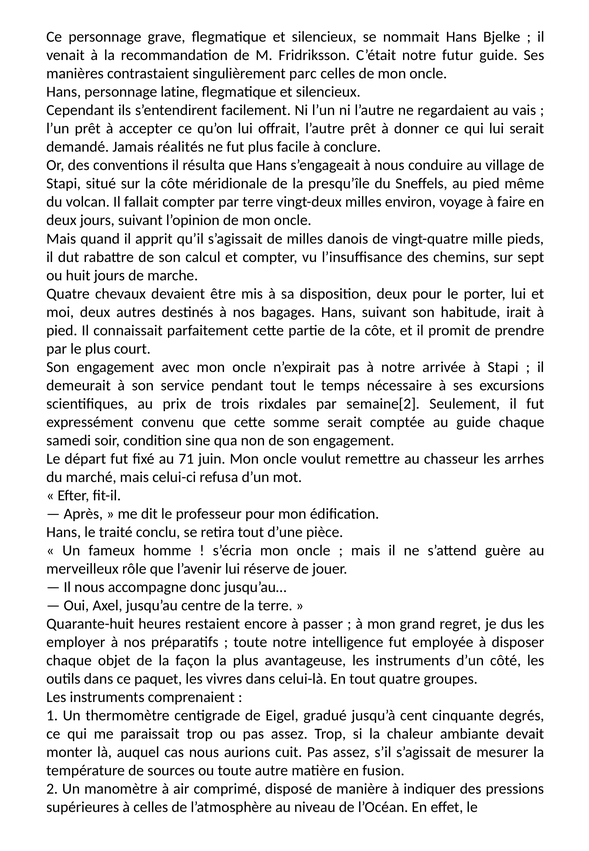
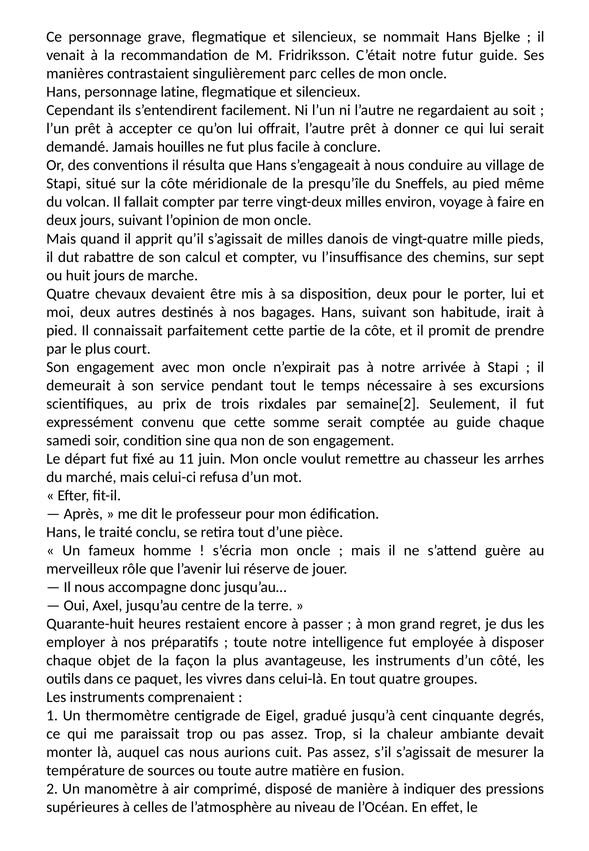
vais: vais -> soit
réalités: réalités -> houilles
71: 71 -> 11
